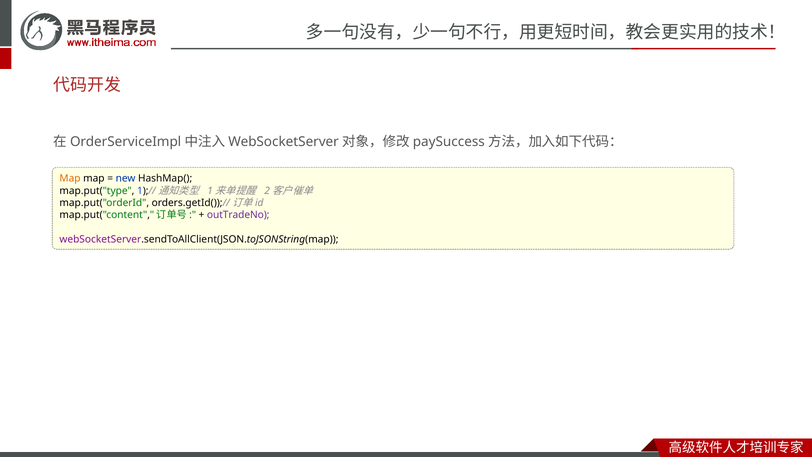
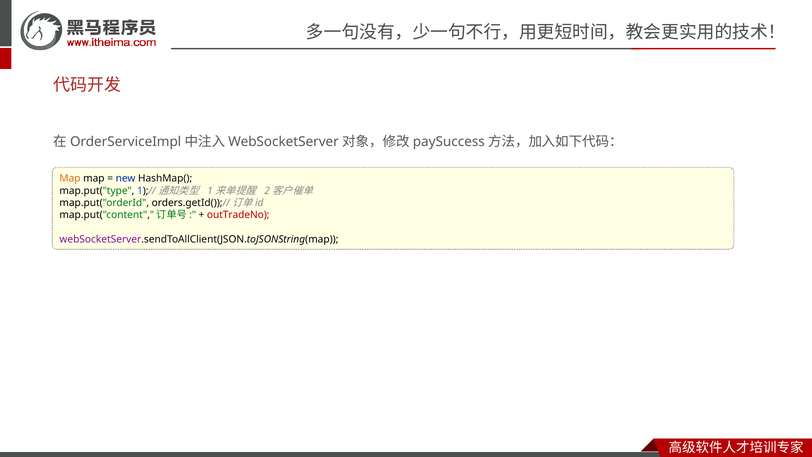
outTradeNo colour: purple -> red
